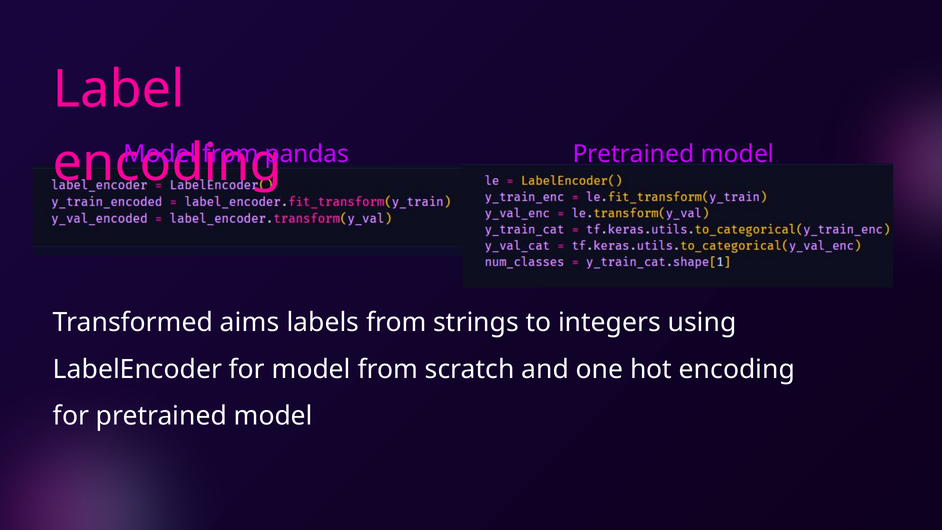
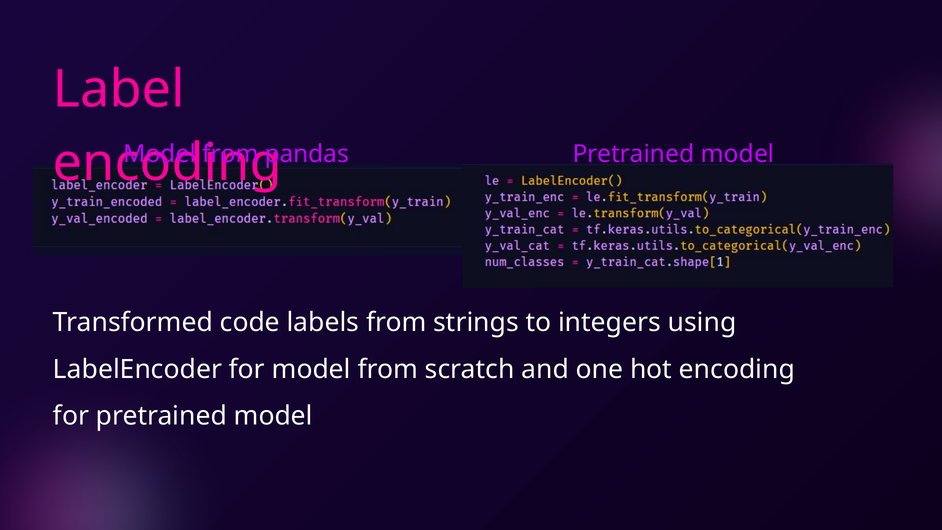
aims: aims -> code
